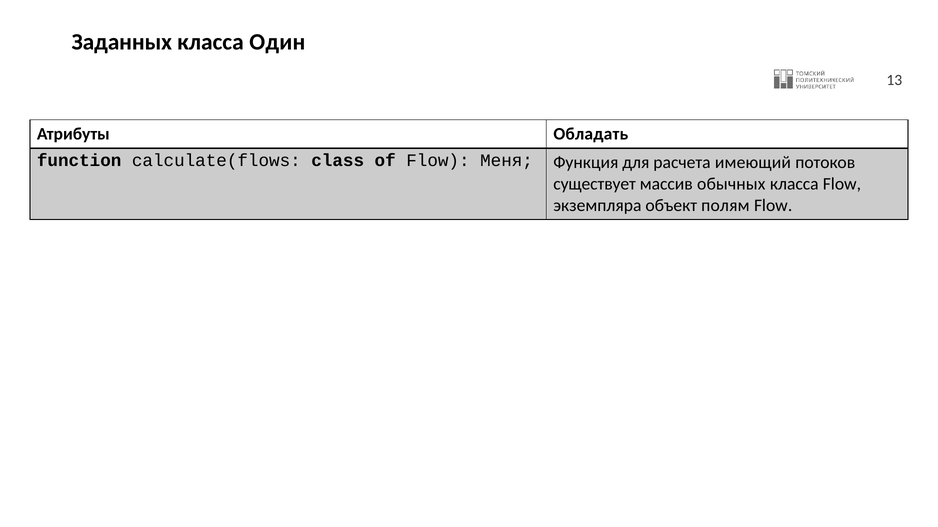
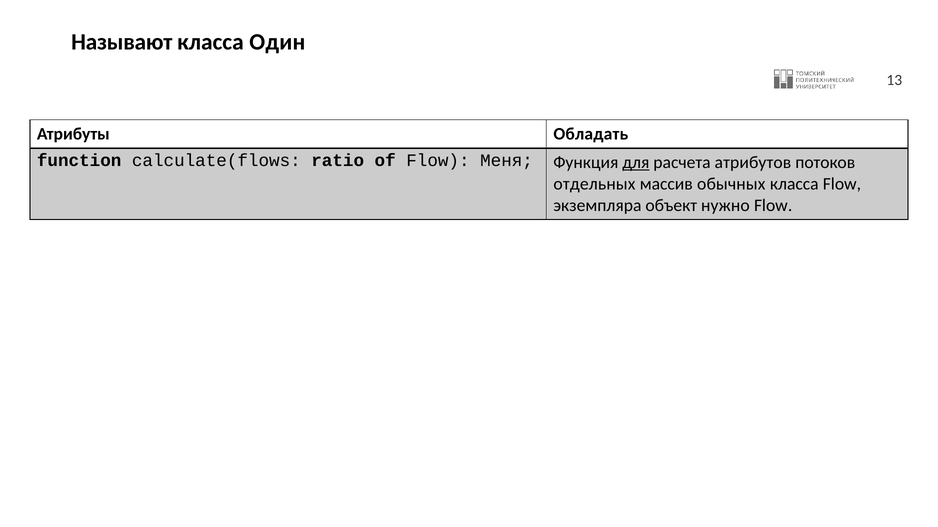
Заданных: Заданных -> Называют
class: class -> ratio
для underline: none -> present
имеющий: имеющий -> атрибутов
существует: существует -> отдельных
полям: полям -> нужно
